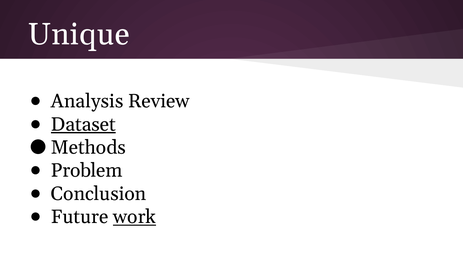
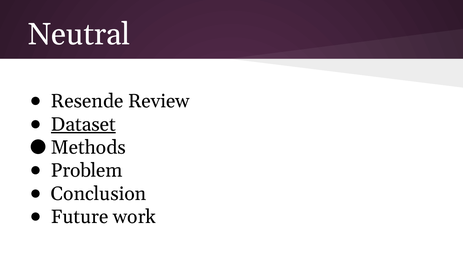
Unique: Unique -> Neutral
Analysis: Analysis -> Resende
work underline: present -> none
